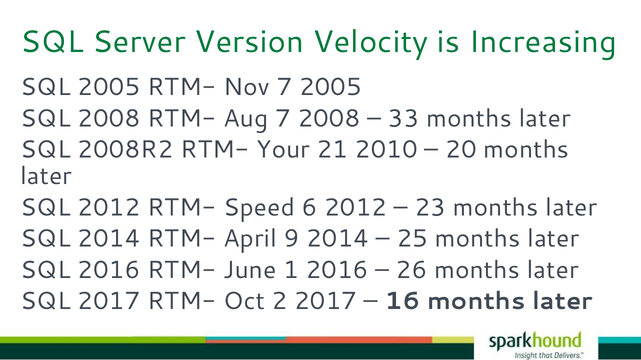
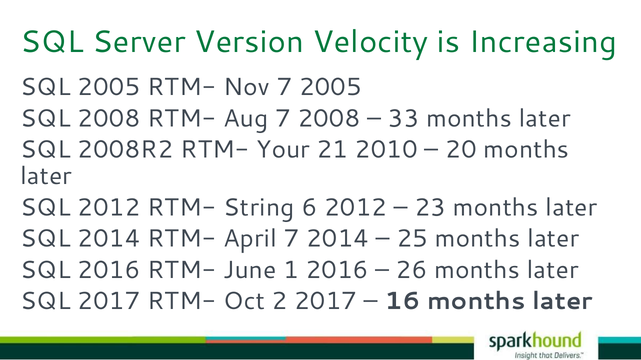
Speed: Speed -> String
April 9: 9 -> 7
